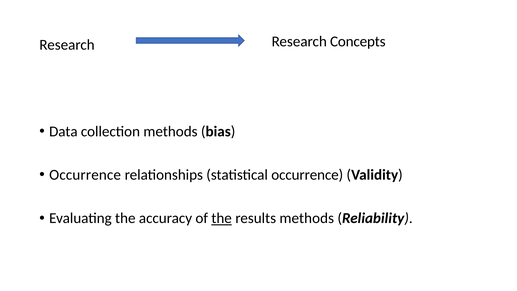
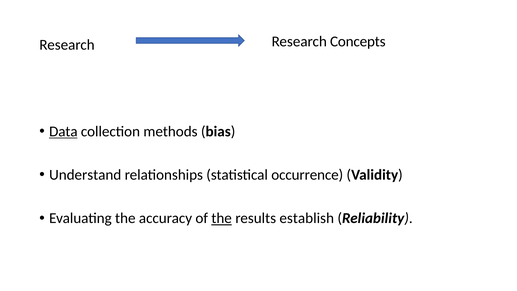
Data underline: none -> present
Occurrence at (85, 175): Occurrence -> Understand
results methods: methods -> establish
